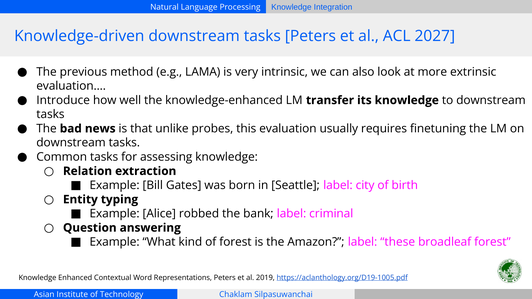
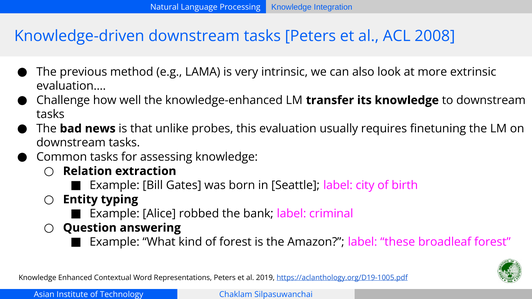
2027: 2027 -> 2008
Introduce: Introduce -> Challenge
